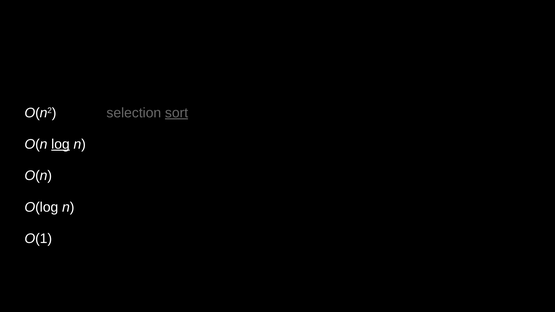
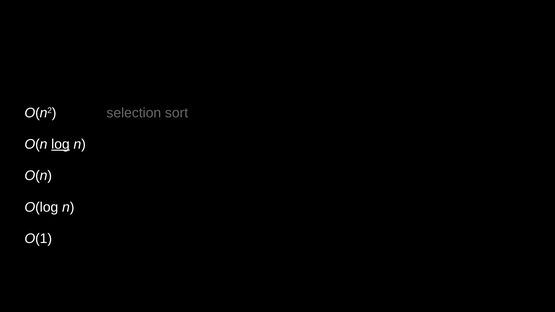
sort underline: present -> none
